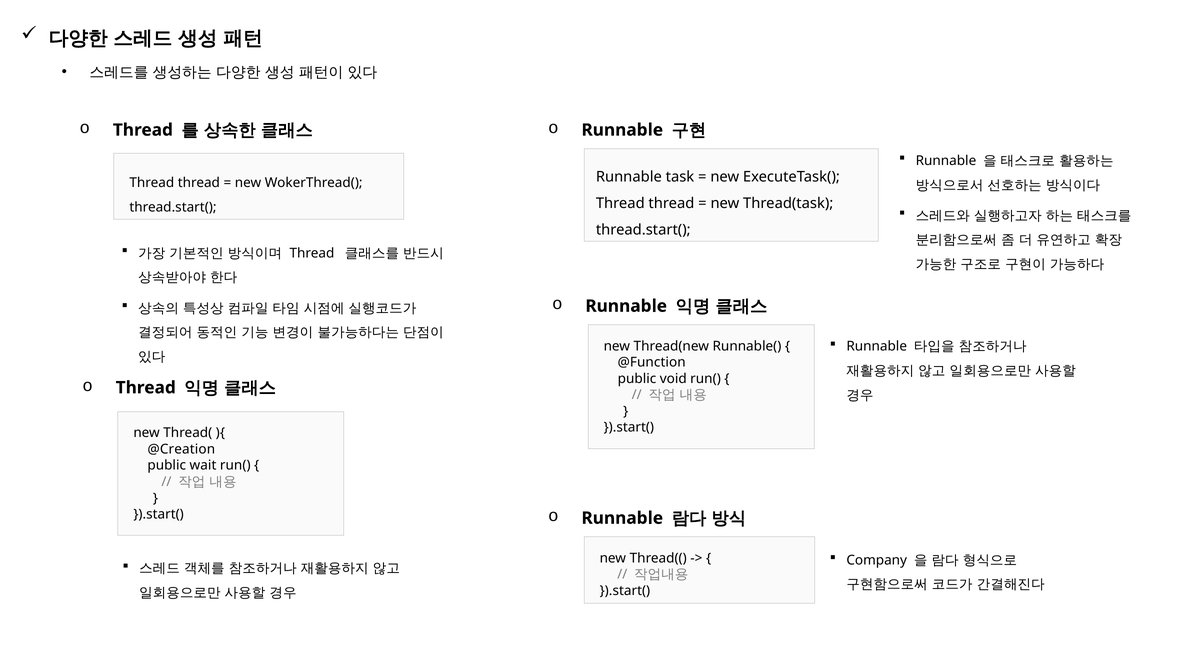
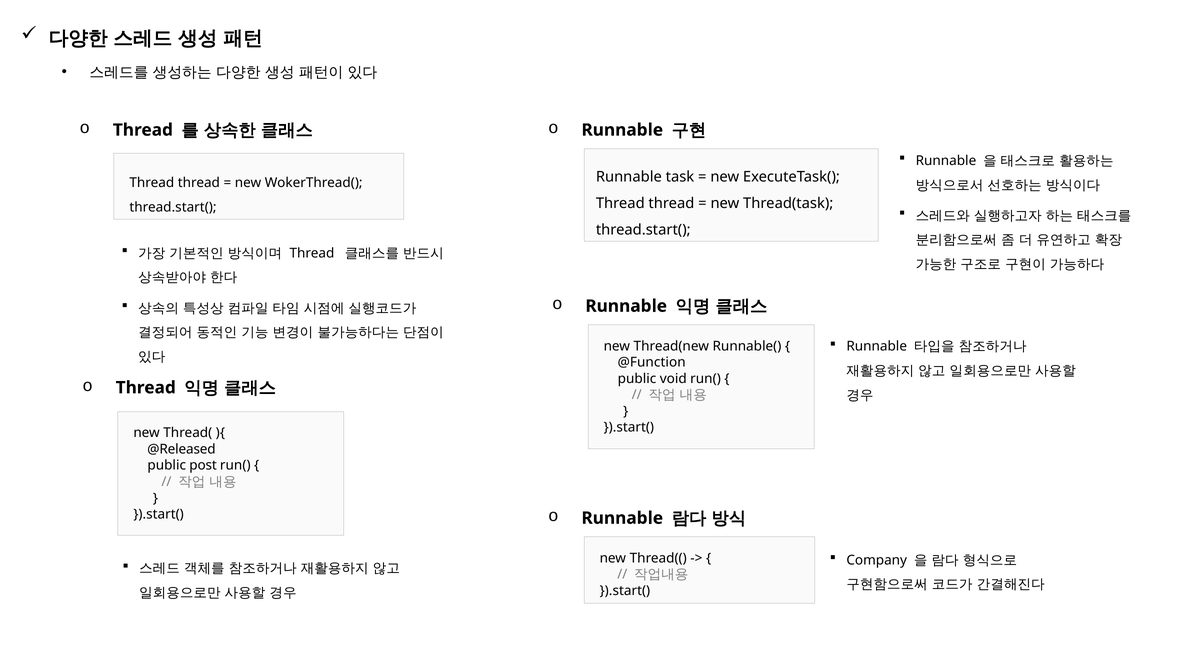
@Creation: @Creation -> @Released
wait: wait -> post
